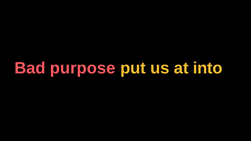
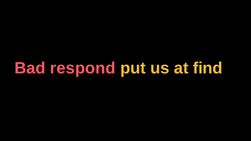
purpose: purpose -> respond
into: into -> find
